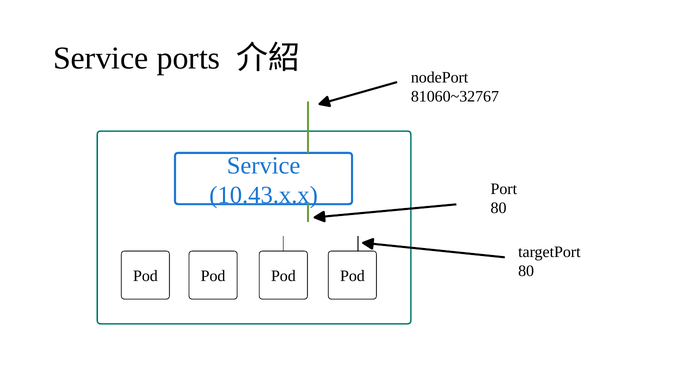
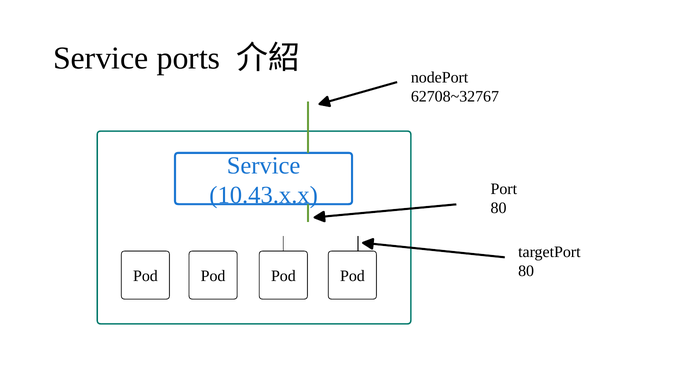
81060~32767: 81060~32767 -> 62708~32767
